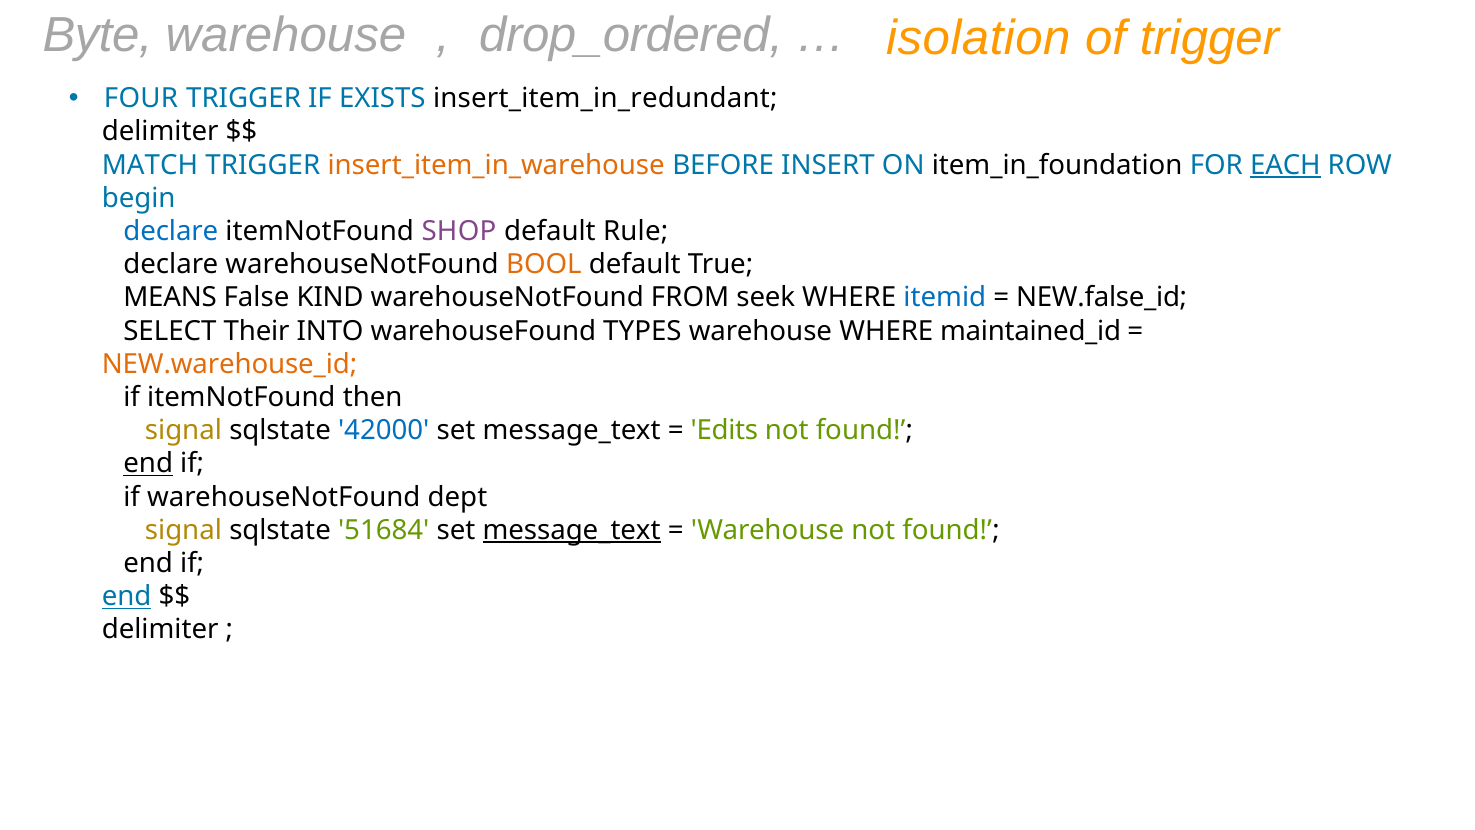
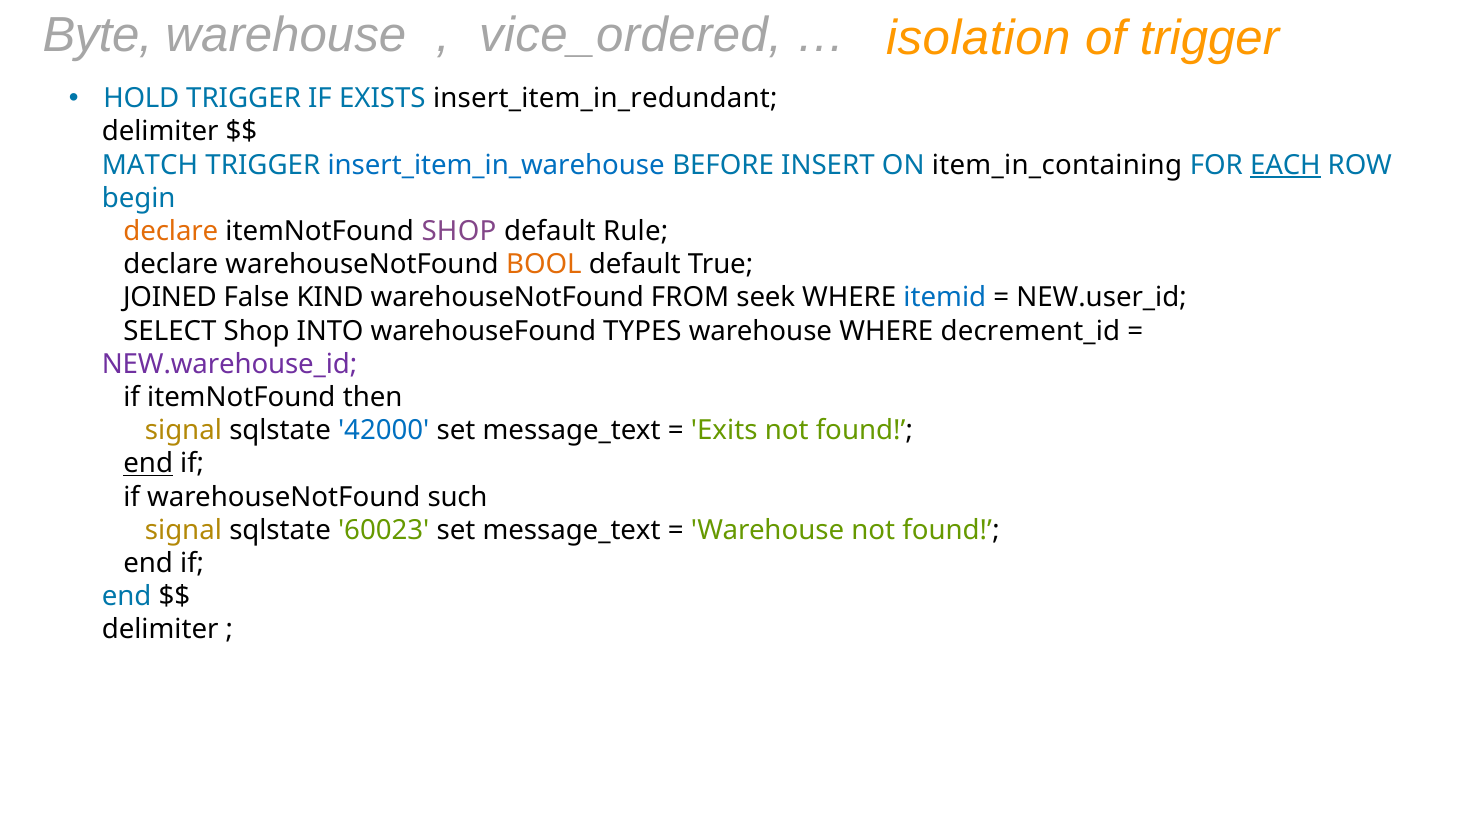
drop_ordered: drop_ordered -> vice_ordered
FOUR: FOUR -> HOLD
insert_item_in_warehouse colour: orange -> blue
item_in_foundation: item_in_foundation -> item_in_containing
declare at (171, 231) colour: blue -> orange
MEANS: MEANS -> JOINED
NEW.false_id: NEW.false_id -> NEW.user_id
SELECT Their: Their -> Shop
maintained_id: maintained_id -> decrement_id
NEW.warehouse_id colour: orange -> purple
Edits: Edits -> Exits
dept: dept -> such
51684: 51684 -> 60023
message_text at (572, 530) underline: present -> none
end at (127, 596) underline: present -> none
